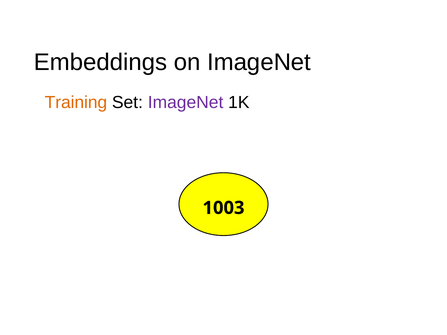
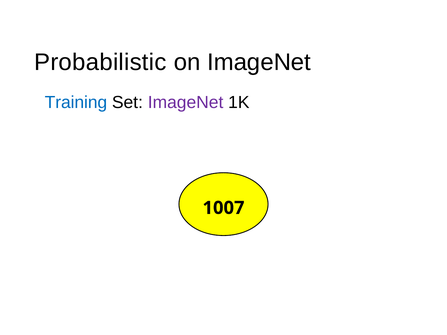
Embeddings: Embeddings -> Probabilistic
Training colour: orange -> blue
1003: 1003 -> 1007
